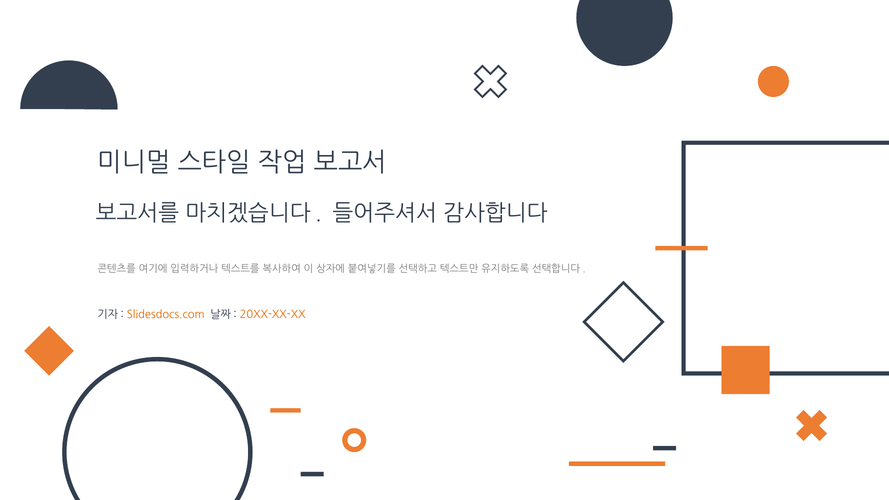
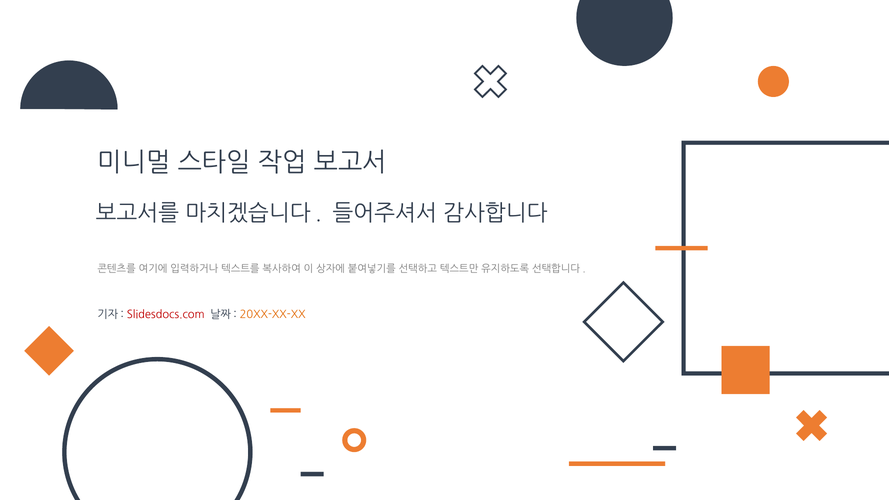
Slidesdocs.com colour: orange -> red
